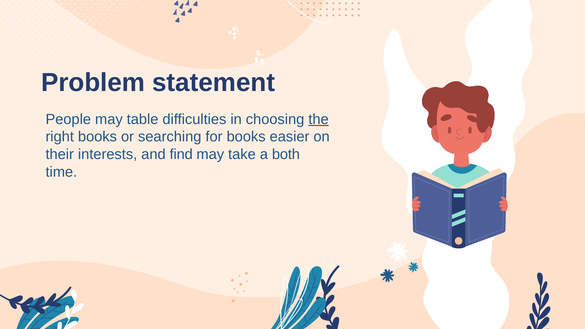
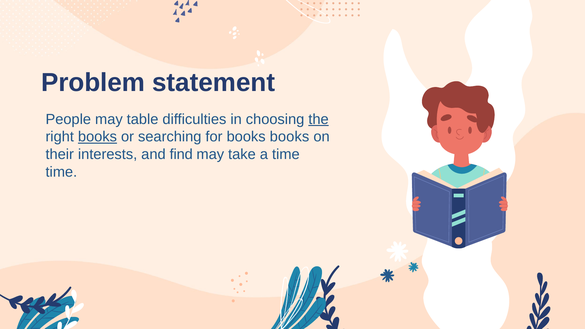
books at (97, 137) underline: none -> present
books easier: easier -> books
a both: both -> time
